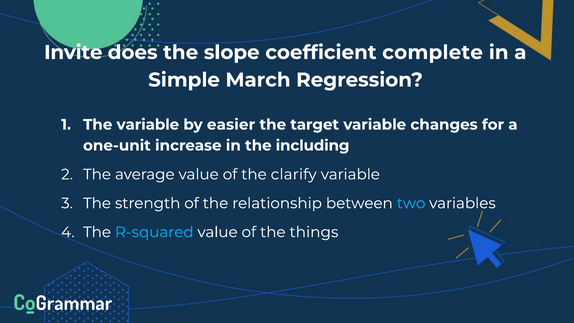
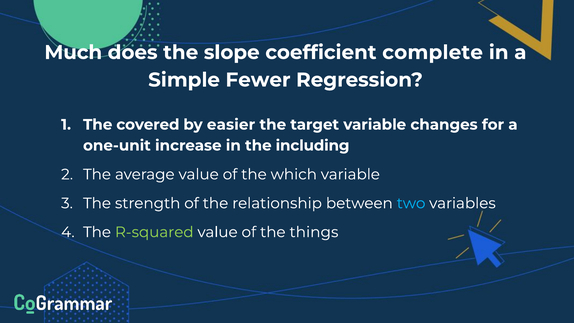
Invite: Invite -> Much
March: March -> Fewer
The variable: variable -> covered
clarify: clarify -> which
R-squared colour: light blue -> light green
